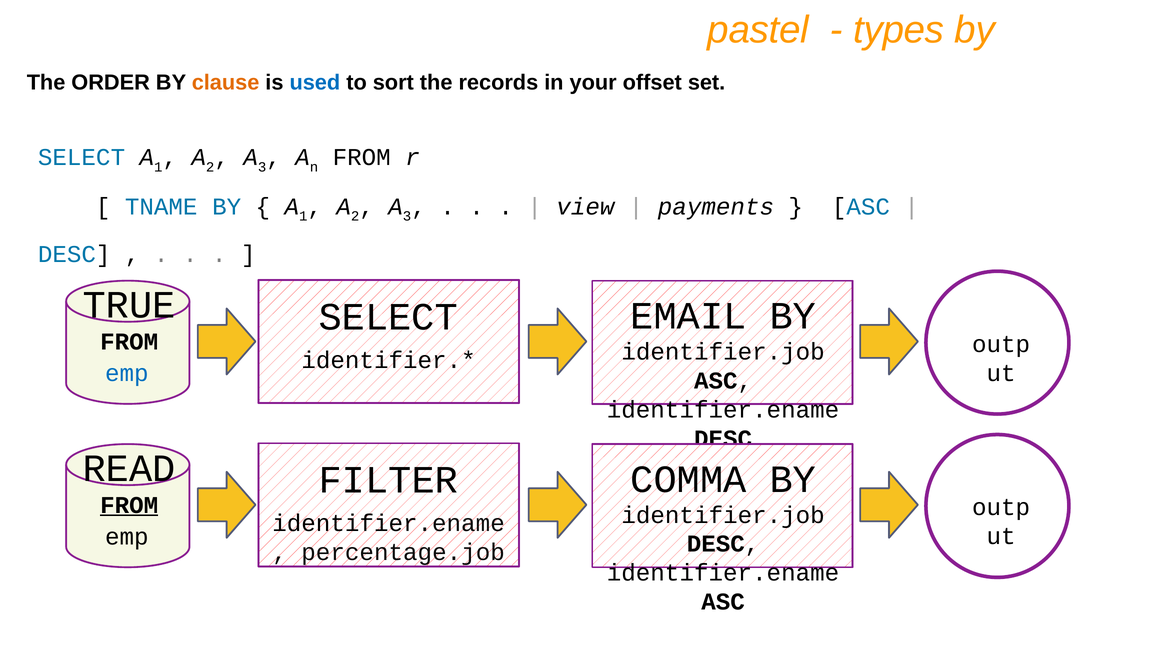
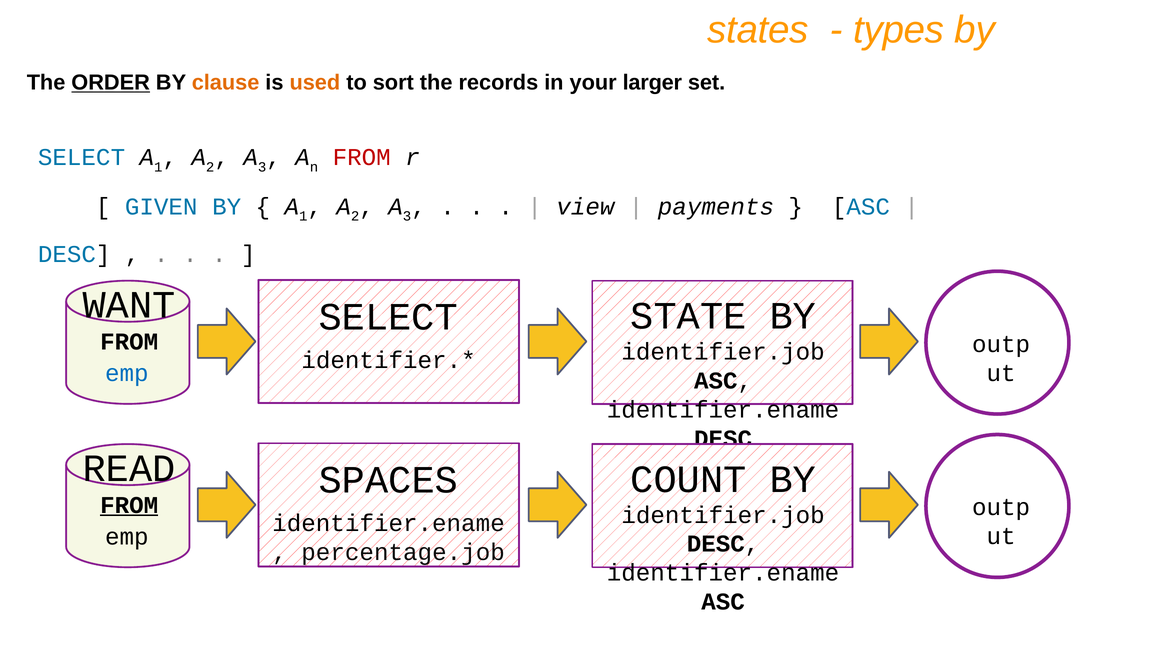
pastel: pastel -> states
ORDER underline: none -> present
used colour: blue -> orange
offset: offset -> larger
FROM at (362, 158) colour: black -> red
TNAME: TNAME -> GIVEN
TRUE: TRUE -> WANT
EMAIL: EMAIL -> STATE
COMMA: COMMA -> COUNT
FILTER: FILTER -> SPACES
